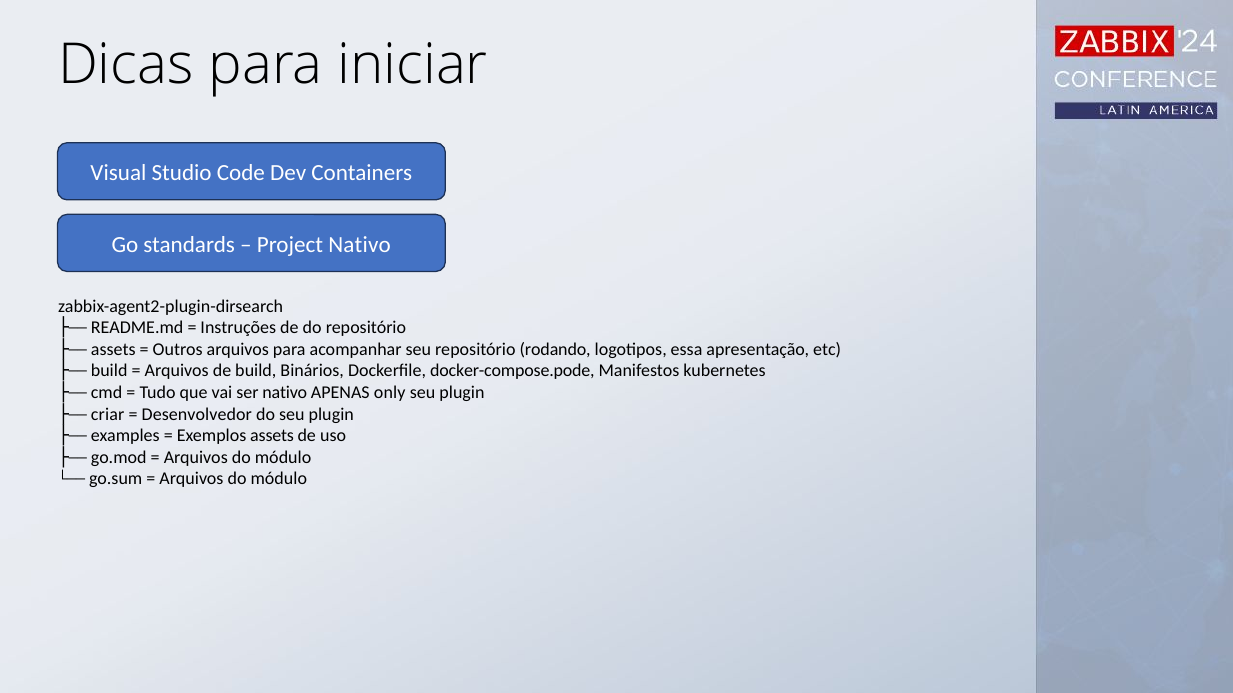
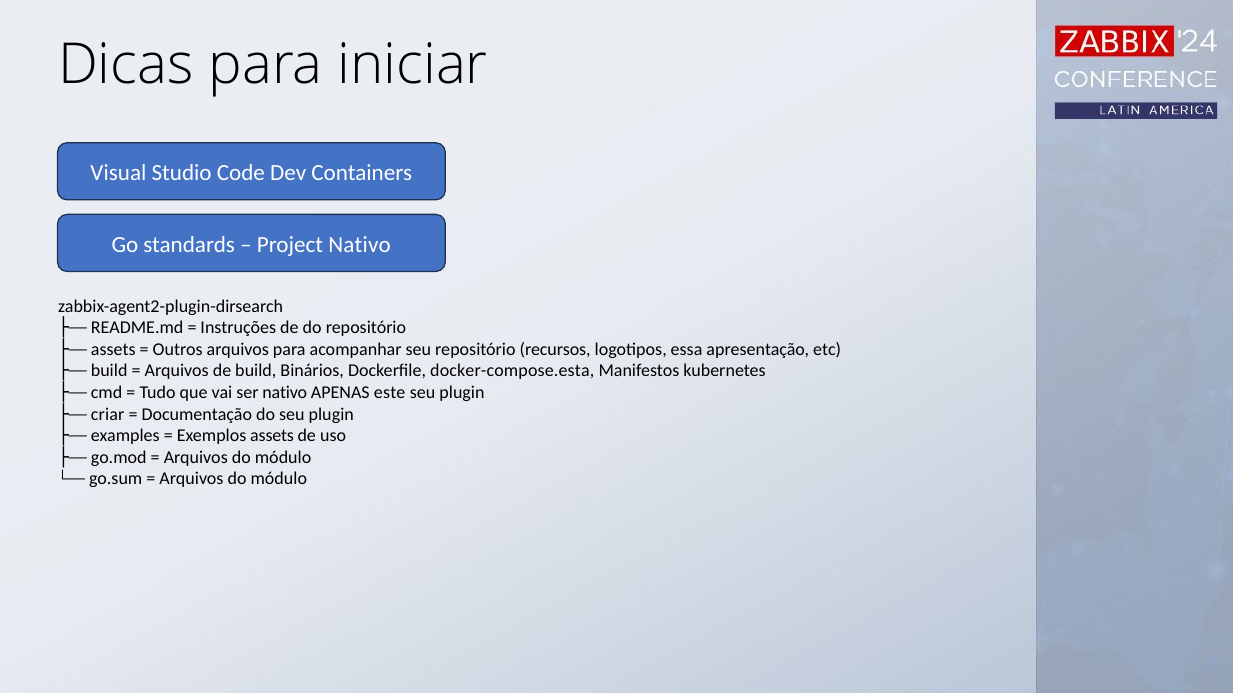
rodando: rodando -> recursos
docker-compose.pode: docker-compose.pode -> docker-compose.esta
only: only -> este
Desenvolvedor: Desenvolvedor -> Documentação
